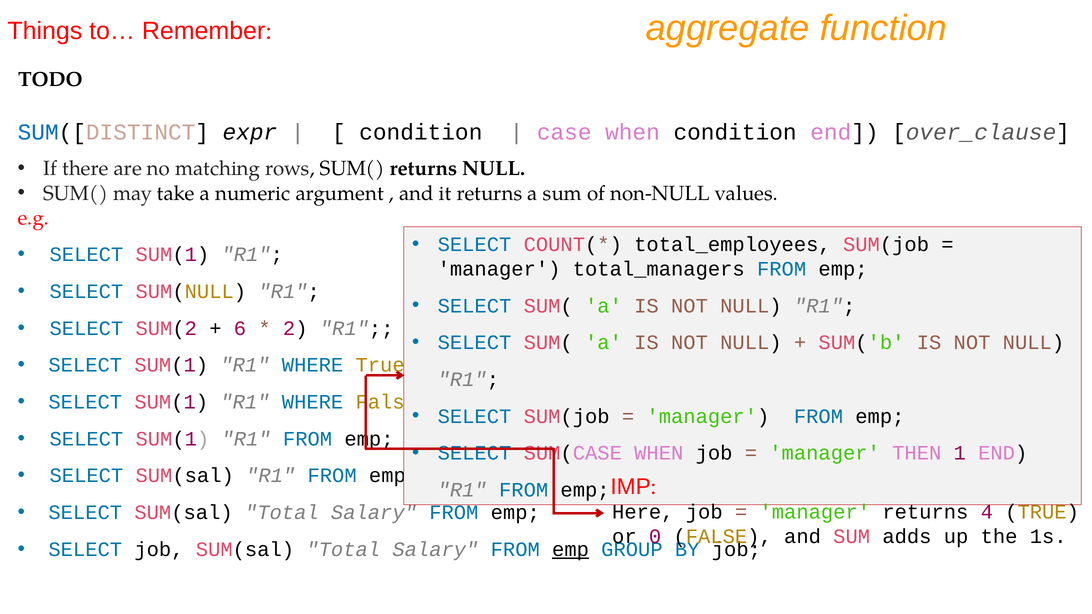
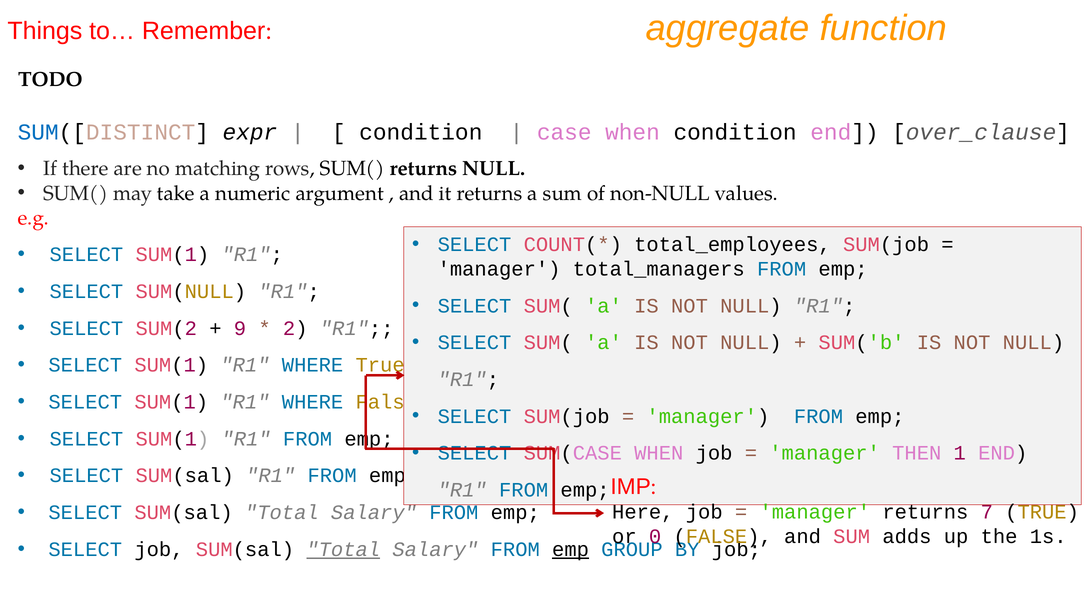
6: 6 -> 9
4: 4 -> 7
Total at (343, 550) underline: none -> present
